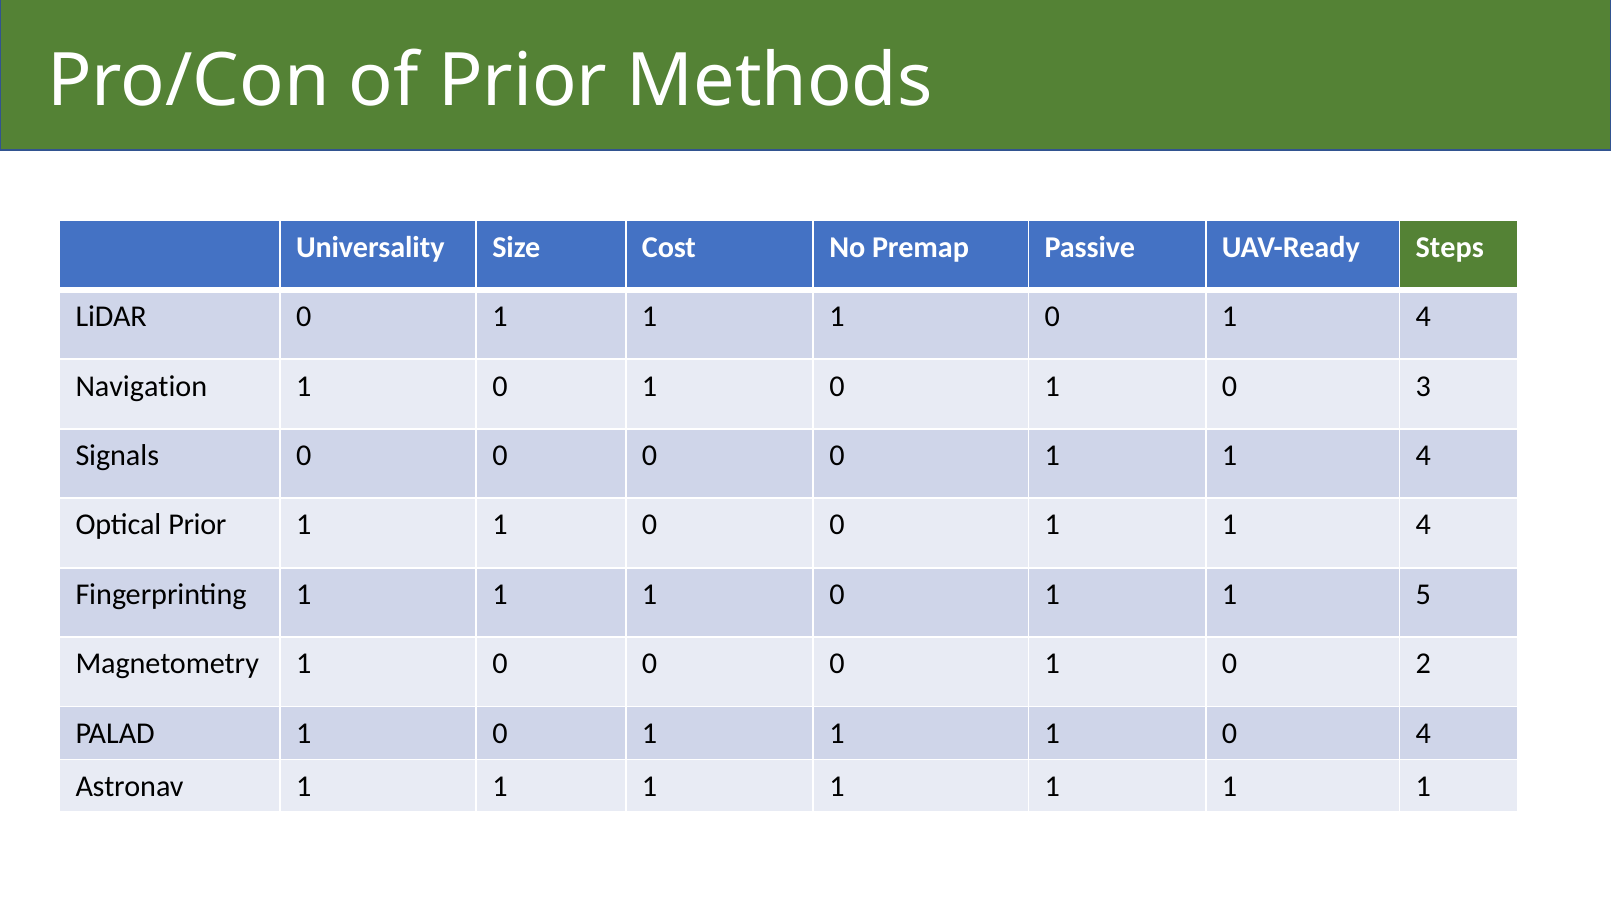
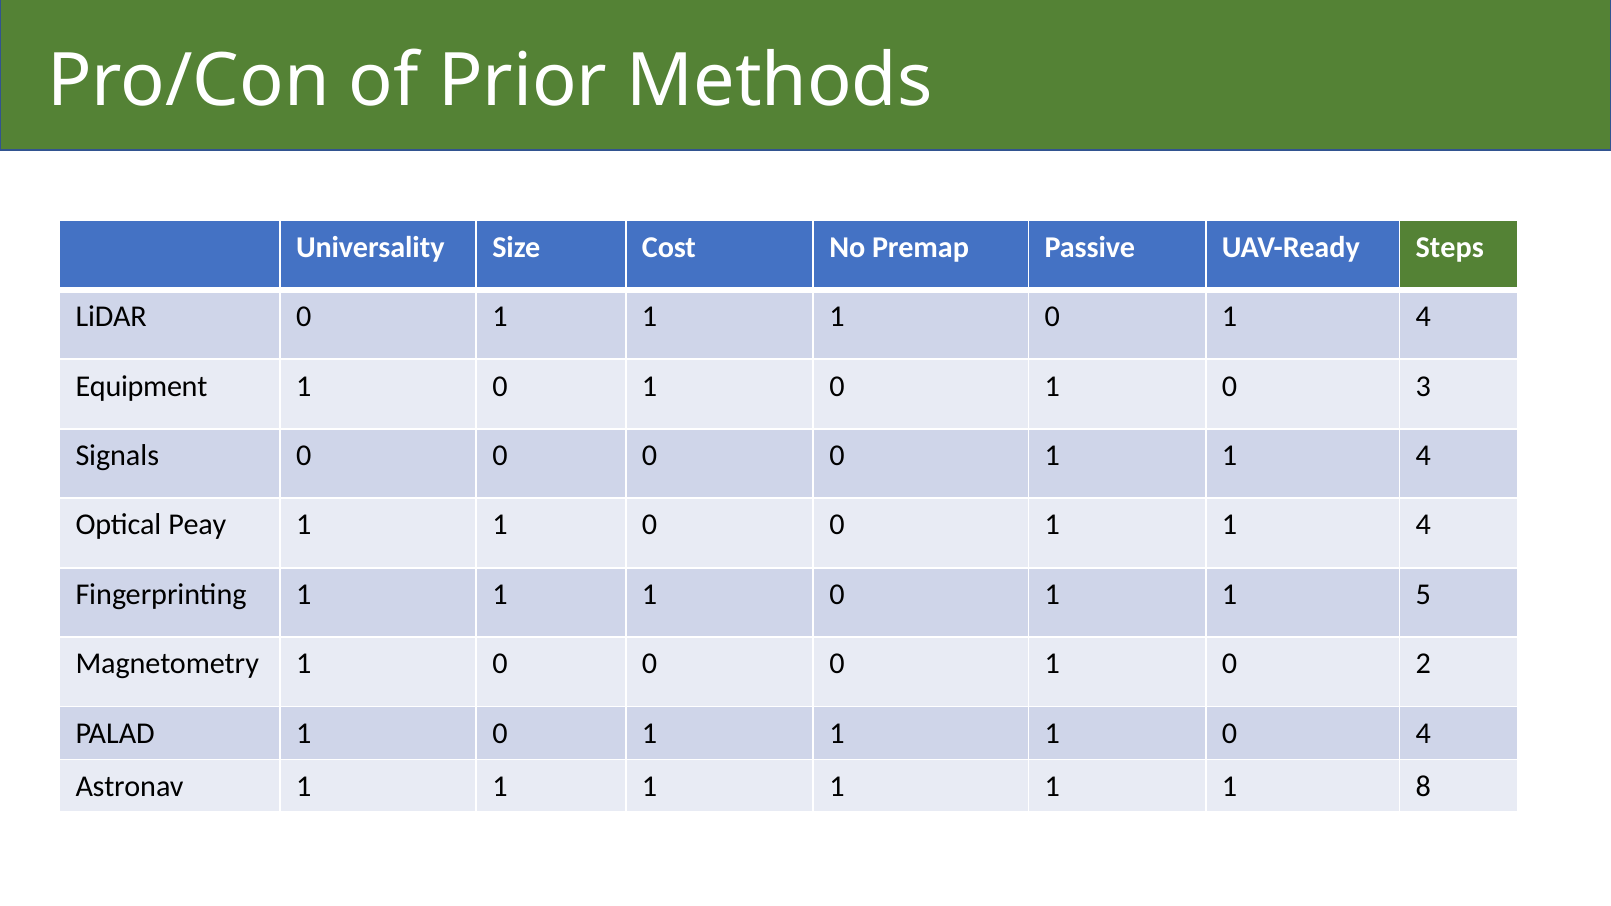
Navigation: Navigation -> Equipment
Optical Prior: Prior -> Peay
1 at (1423, 786): 1 -> 8
